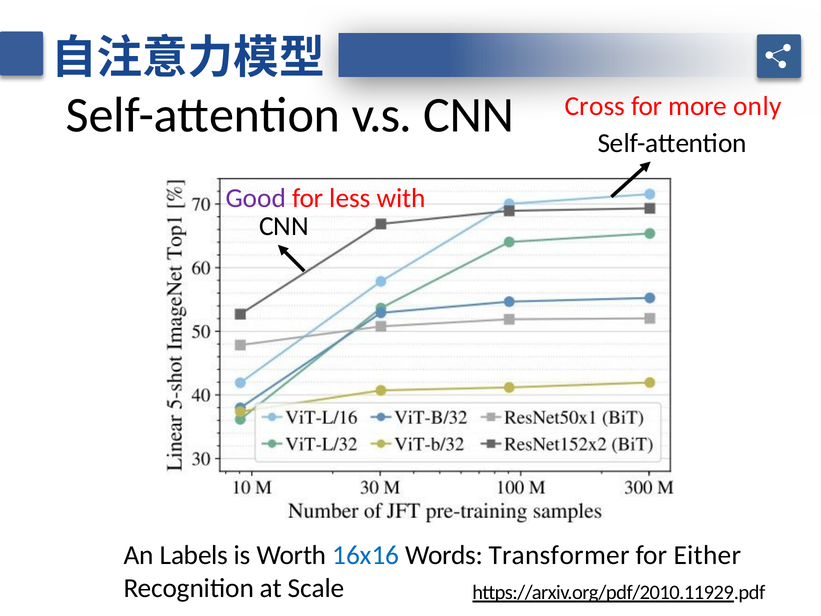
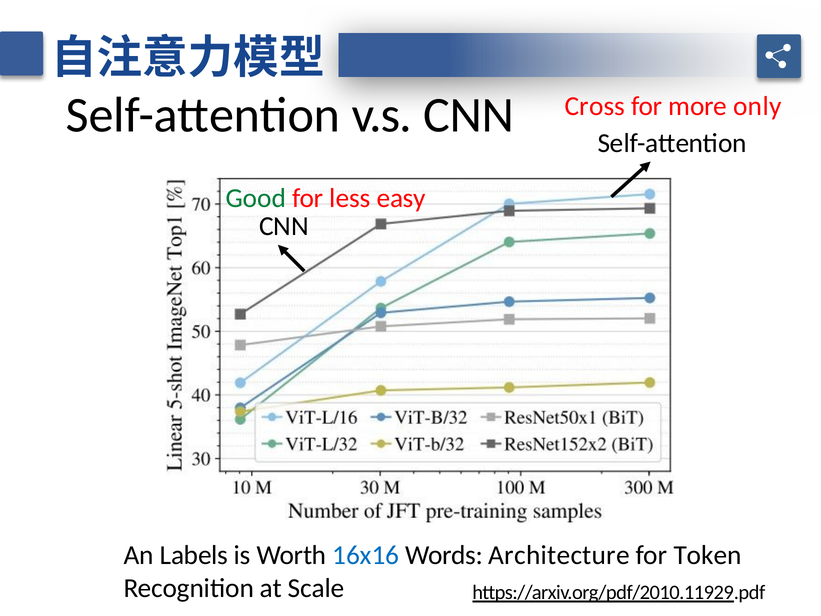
Good colour: purple -> green
with: with -> easy
Transformer: Transformer -> Architecture
Either: Either -> Token
